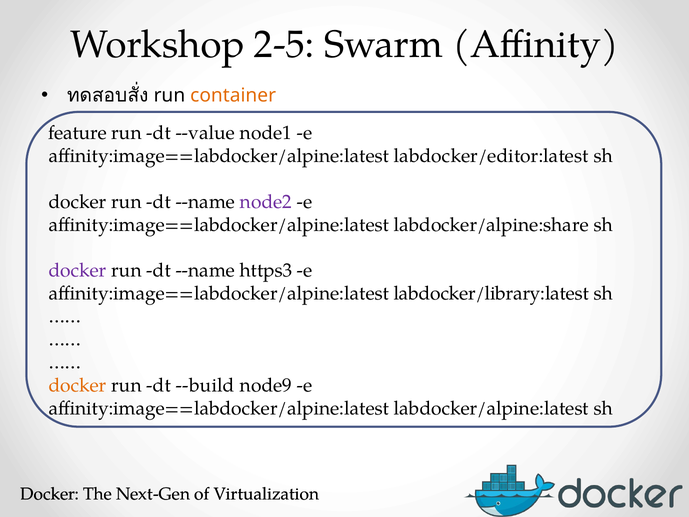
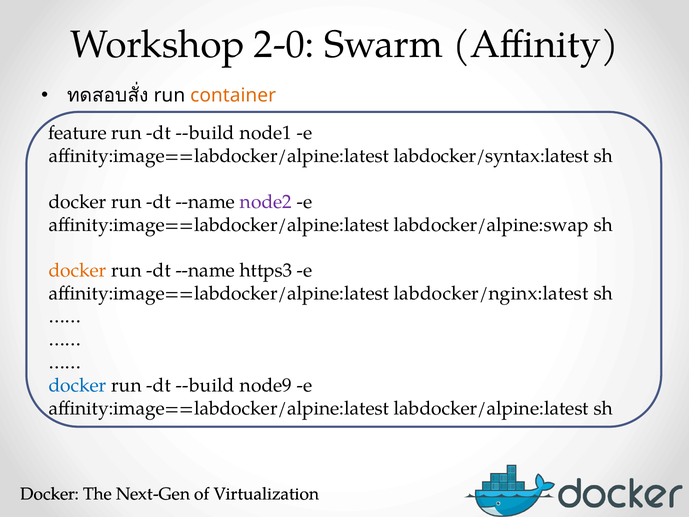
2-5: 2-5 -> 2-0
--value at (205, 133): --value -> --build
labdocker/editor:latest: labdocker/editor:latest -> labdocker/syntax:latest
labdocker/alpine:share: labdocker/alpine:share -> labdocker/alpine:swap
docker at (77, 271) colour: purple -> orange
labdocker/library:latest: labdocker/library:latest -> labdocker/nginx:latest
docker at (77, 385) colour: orange -> blue
